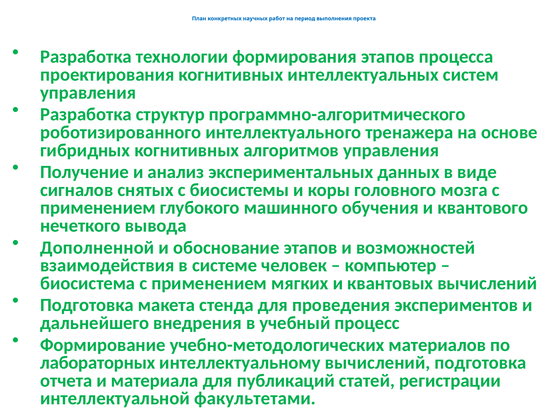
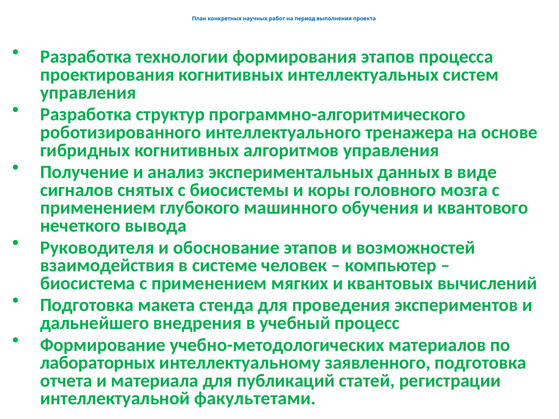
Дополненной: Дополненной -> Руководителя
интеллектуальному вычислений: вычислений -> заявленного
